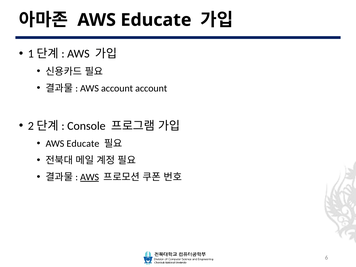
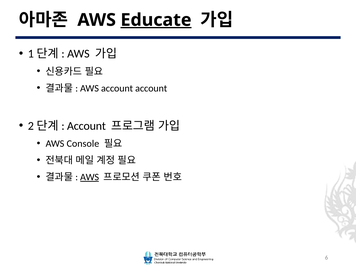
Educate at (156, 20) underline: none -> present
Console at (86, 126): Console -> Account
Educate at (83, 144): Educate -> Console
